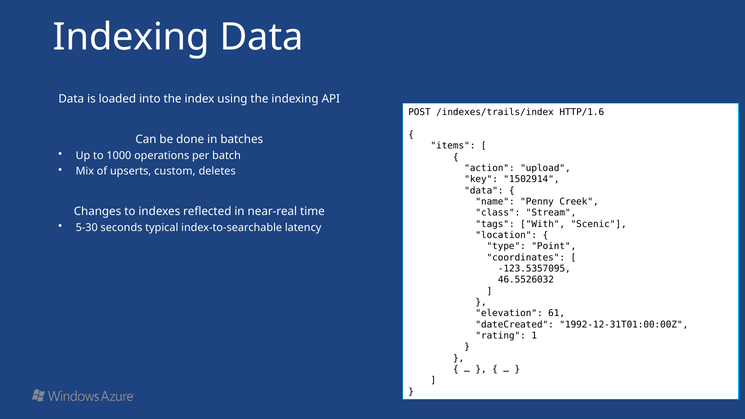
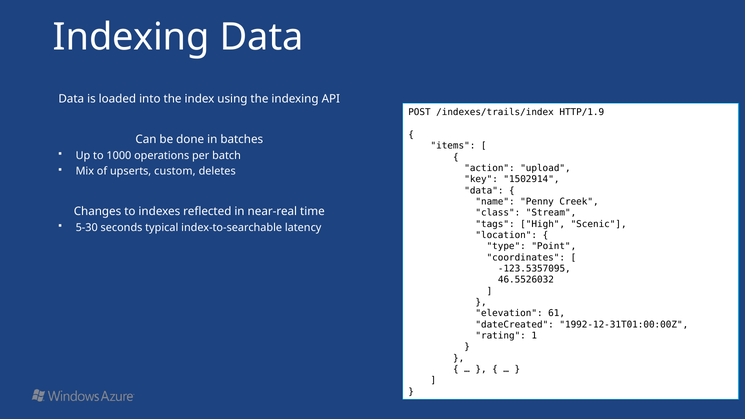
HTTP/1.6: HTTP/1.6 -> HTTP/1.9
With: With -> High
